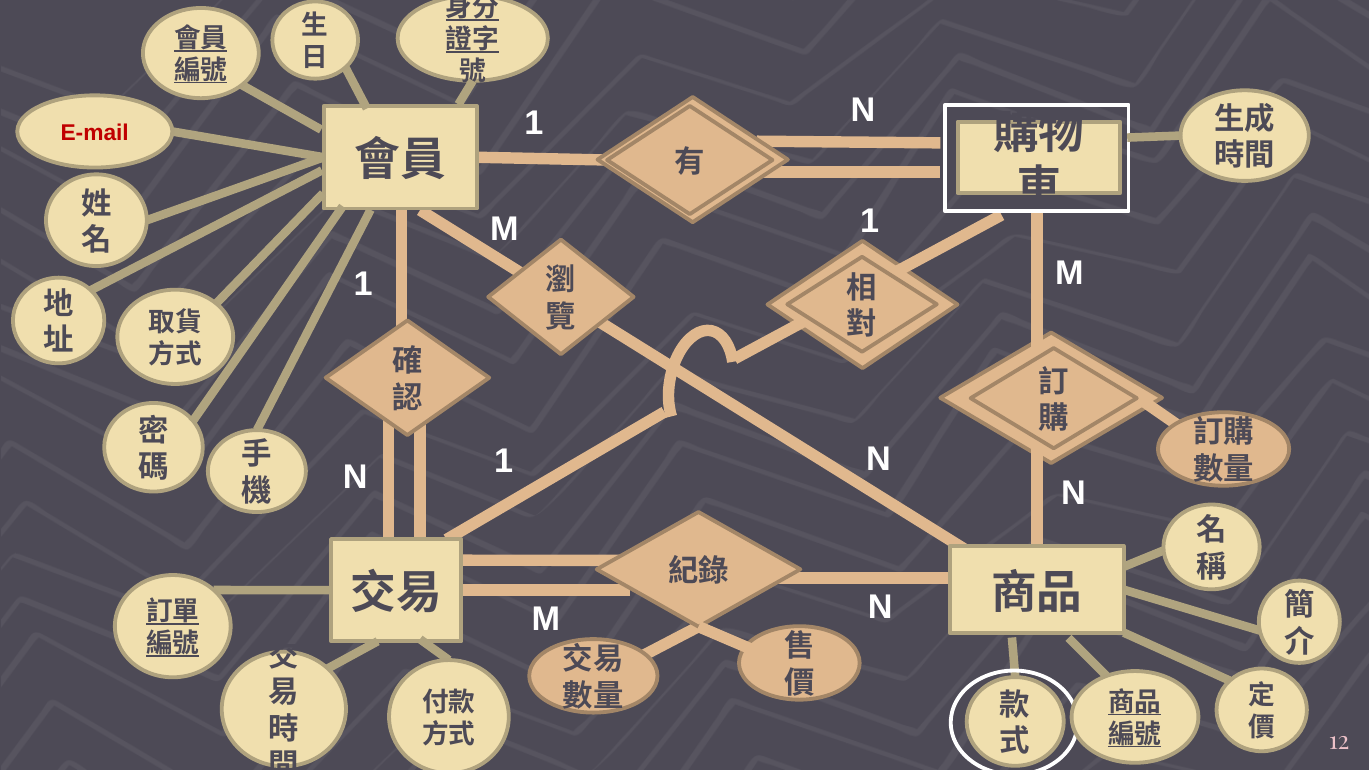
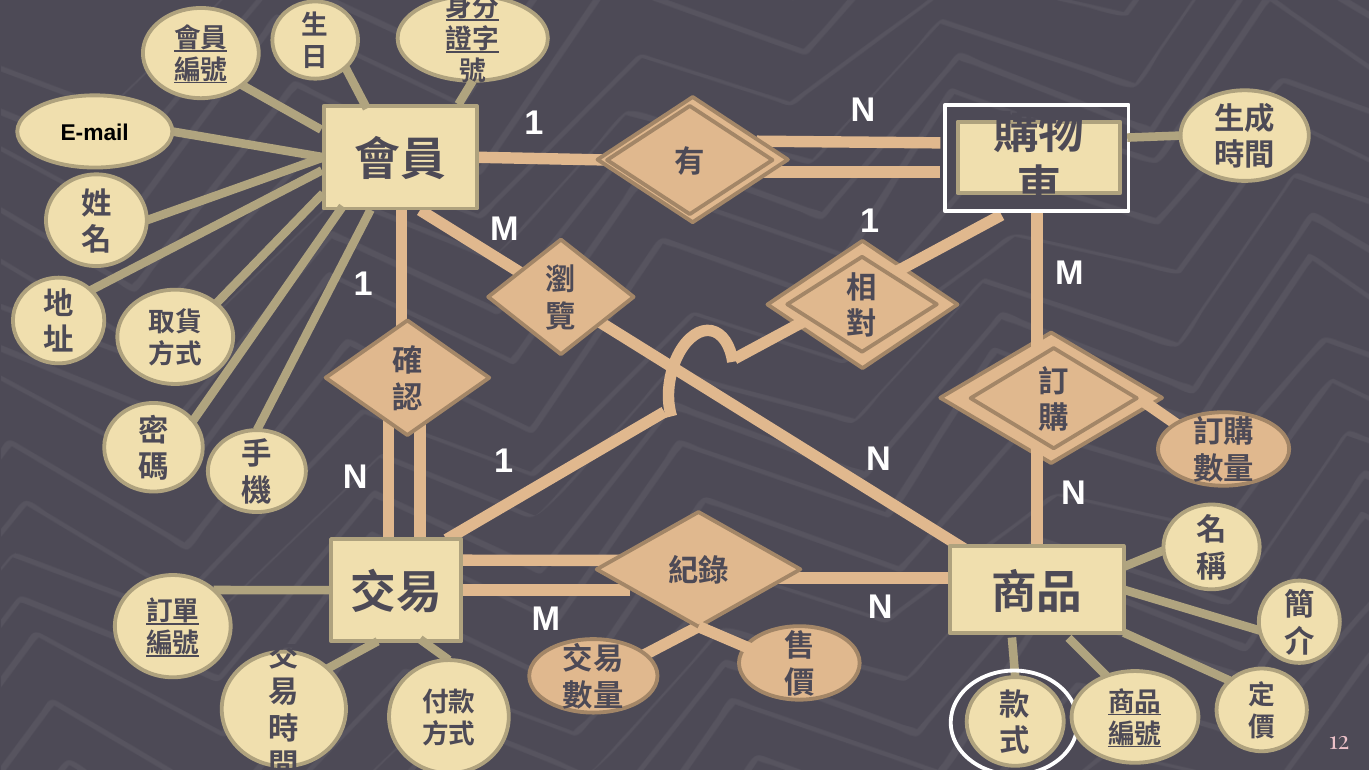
E-mail colour: red -> black
